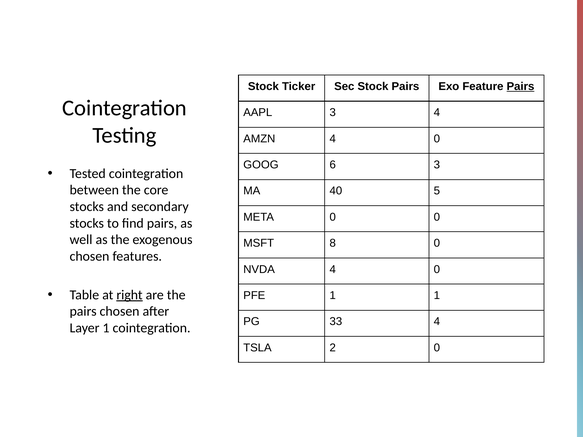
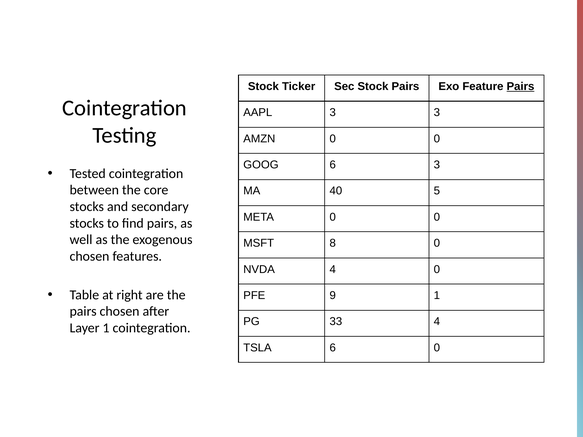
3 4: 4 -> 3
AMZN 4: 4 -> 0
right underline: present -> none
PFE 1: 1 -> 9
TSLA 2: 2 -> 6
